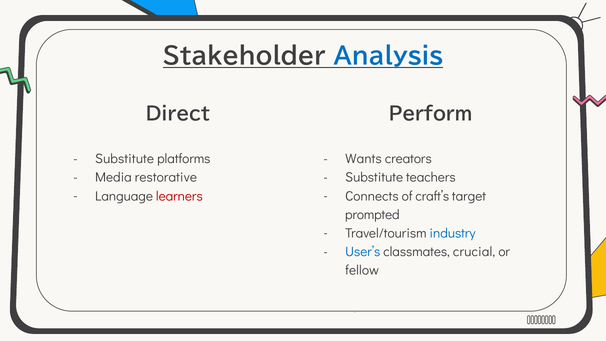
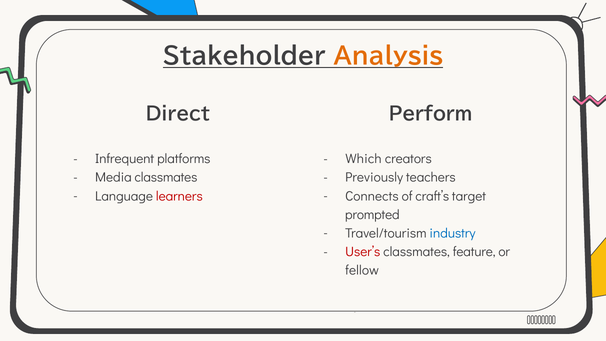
Analysis colour: blue -> orange
Substitute at (125, 159): Substitute -> Infrequent
Wants: Wants -> Which
Media restorative: restorative -> classmates
Substitute at (374, 177): Substitute -> Previously
User’s colour: blue -> red
crucial: crucial -> feature
